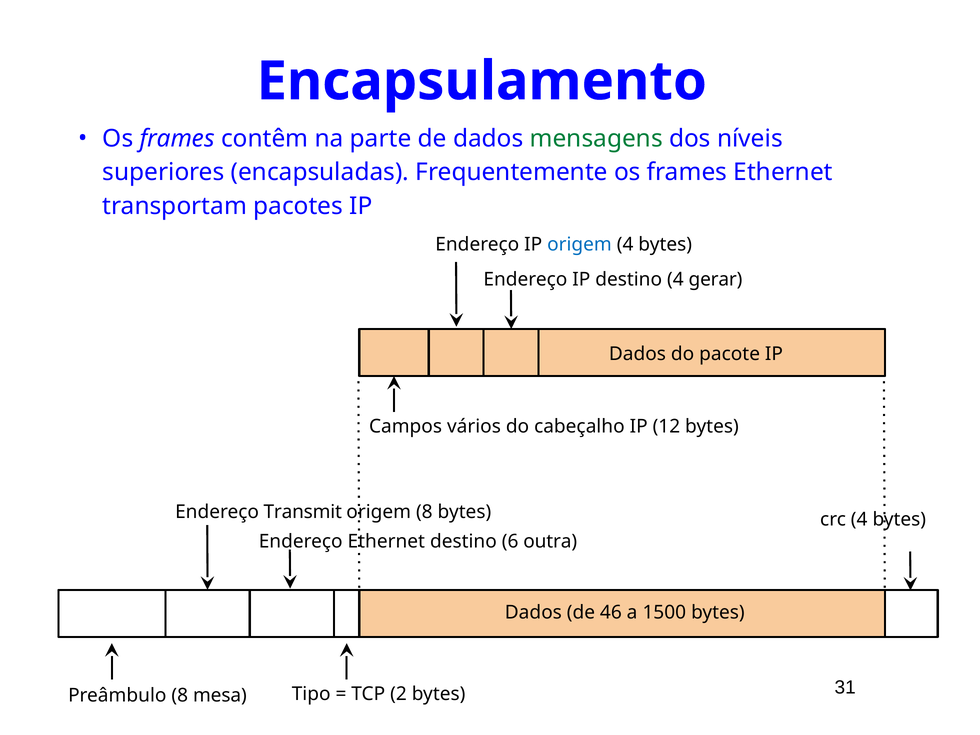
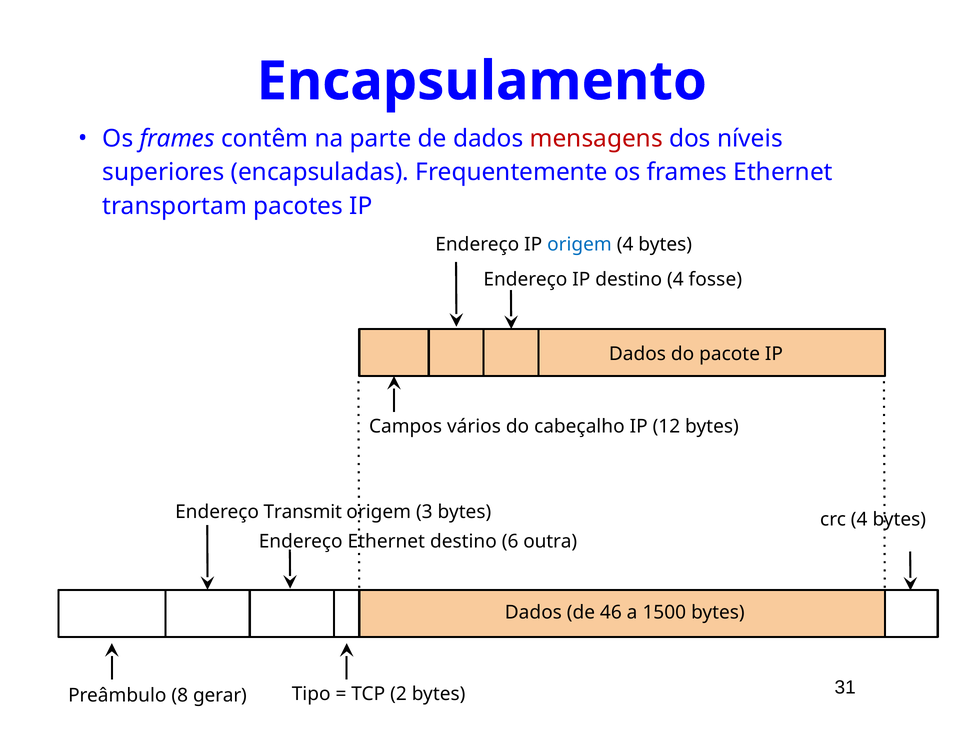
mensagens colour: green -> red
gerar: gerar -> fosse
origem 8: 8 -> 3
mesa: mesa -> gerar
